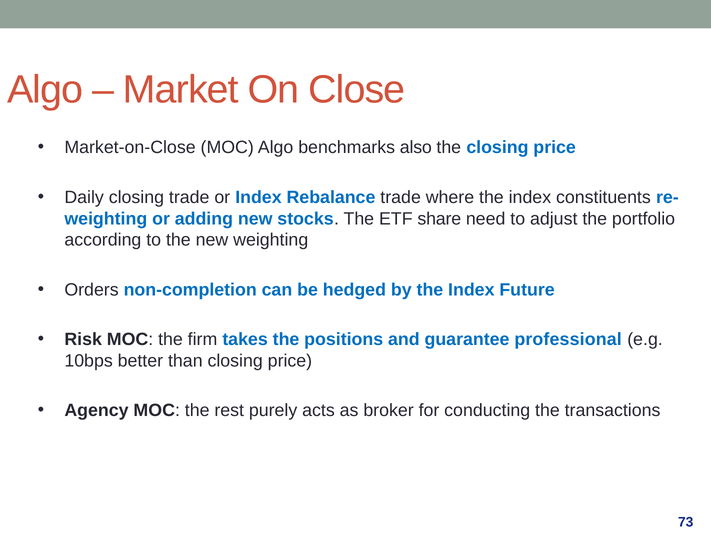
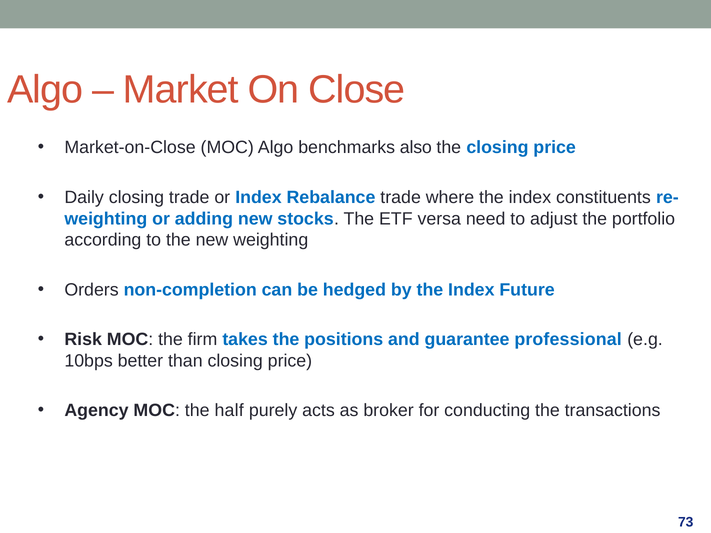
share: share -> versa
rest: rest -> half
